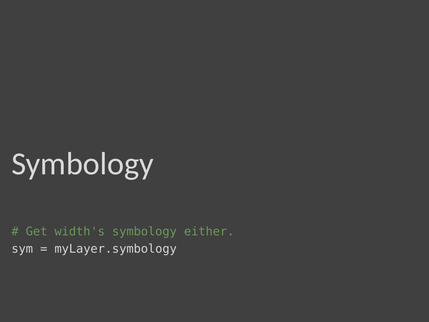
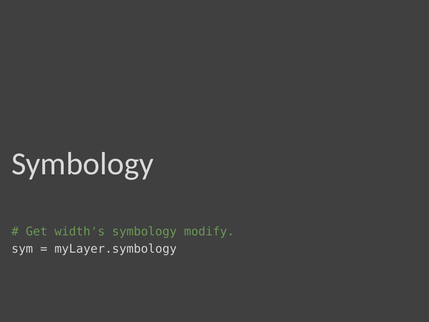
either: either -> modify
